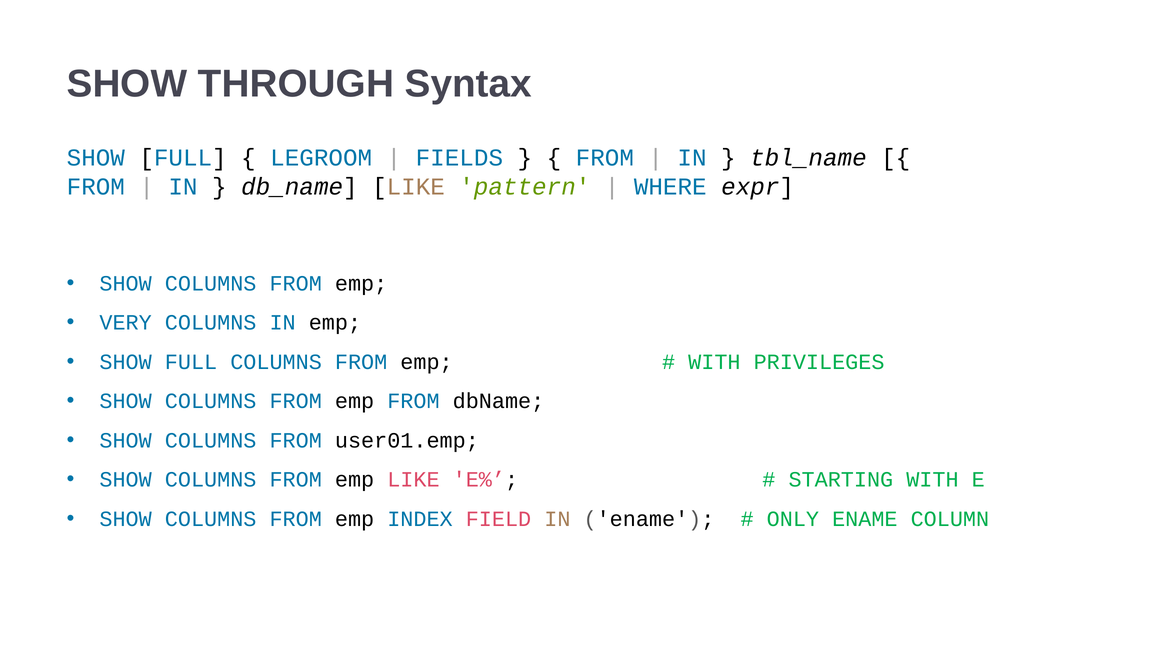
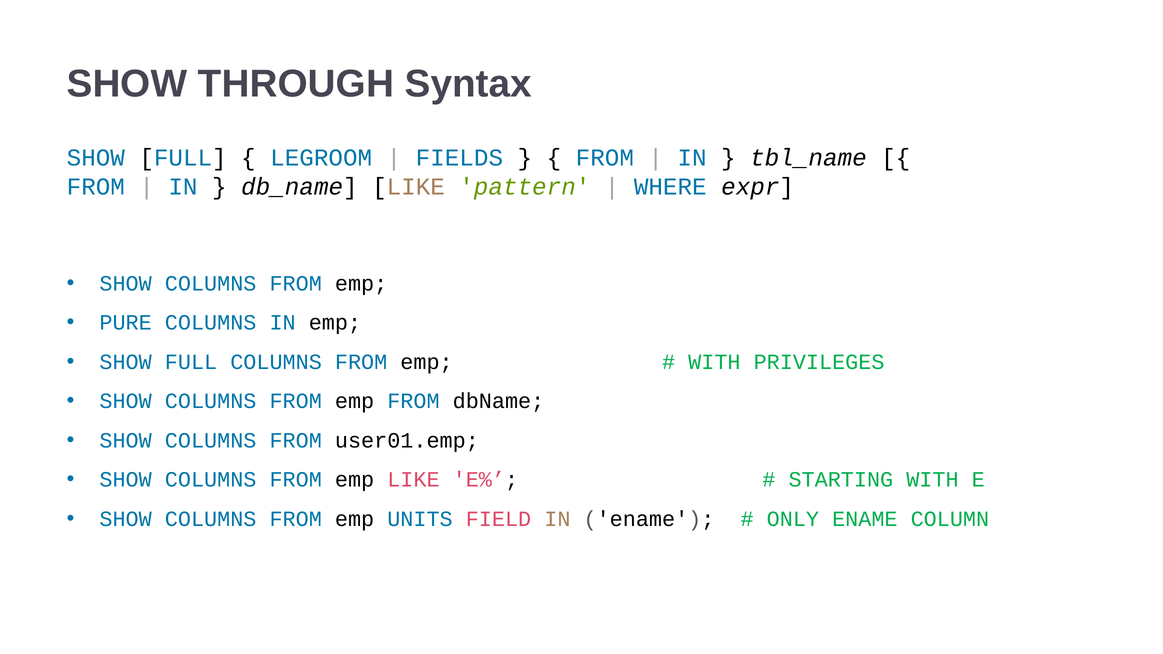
VERY: VERY -> PURE
INDEX: INDEX -> UNITS
